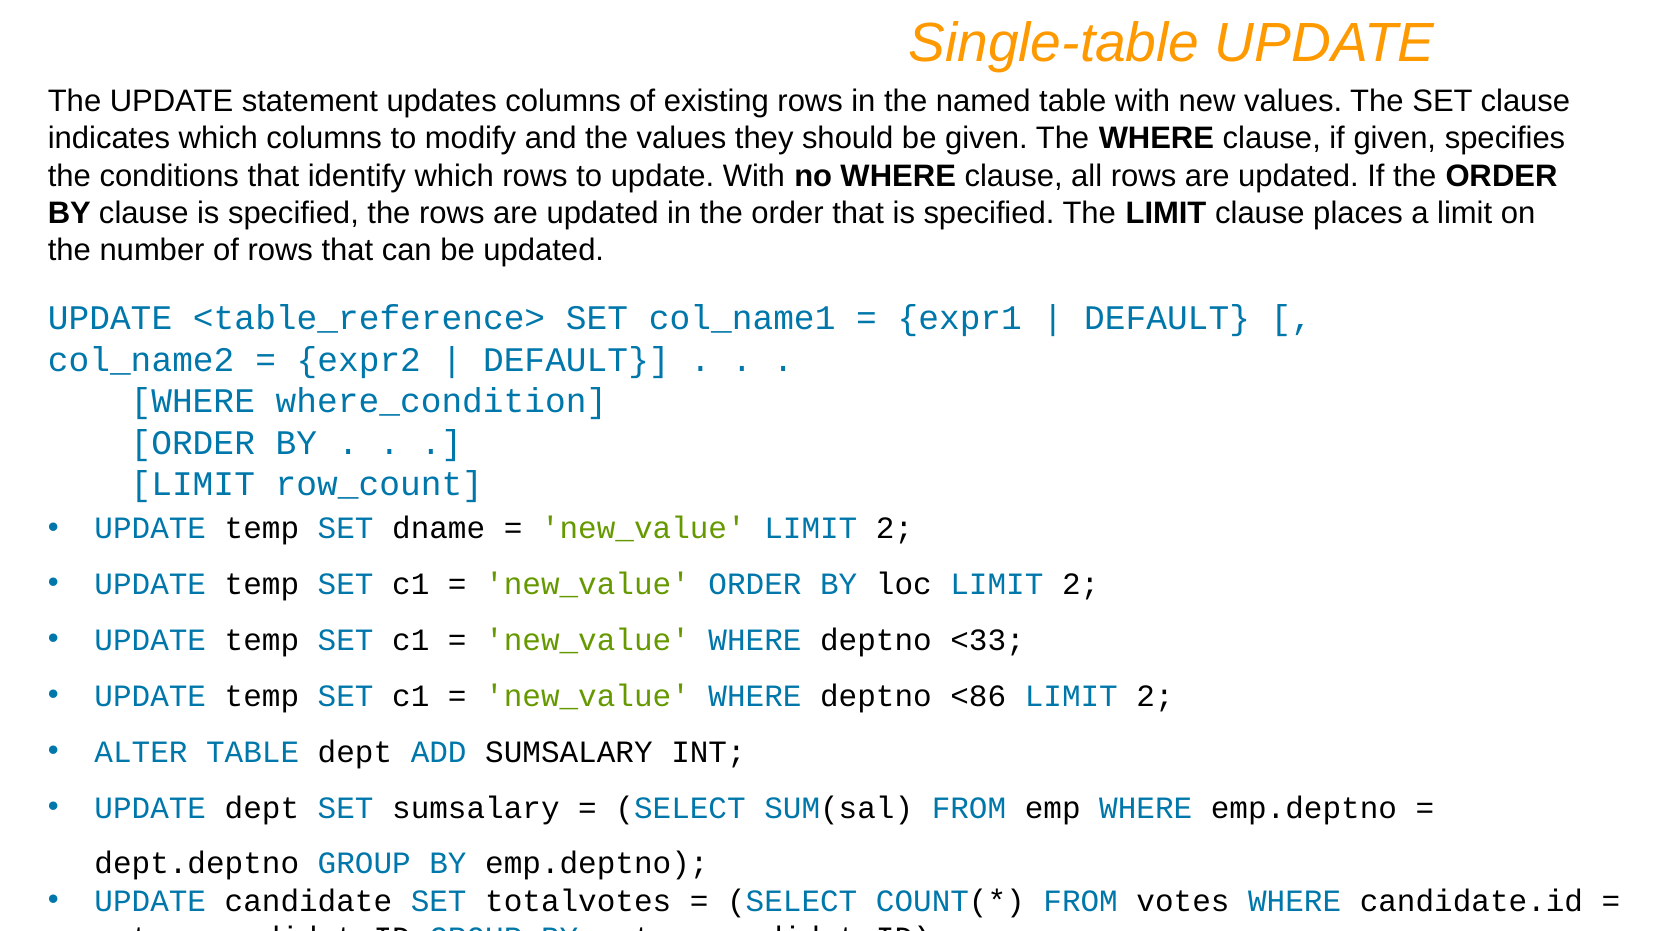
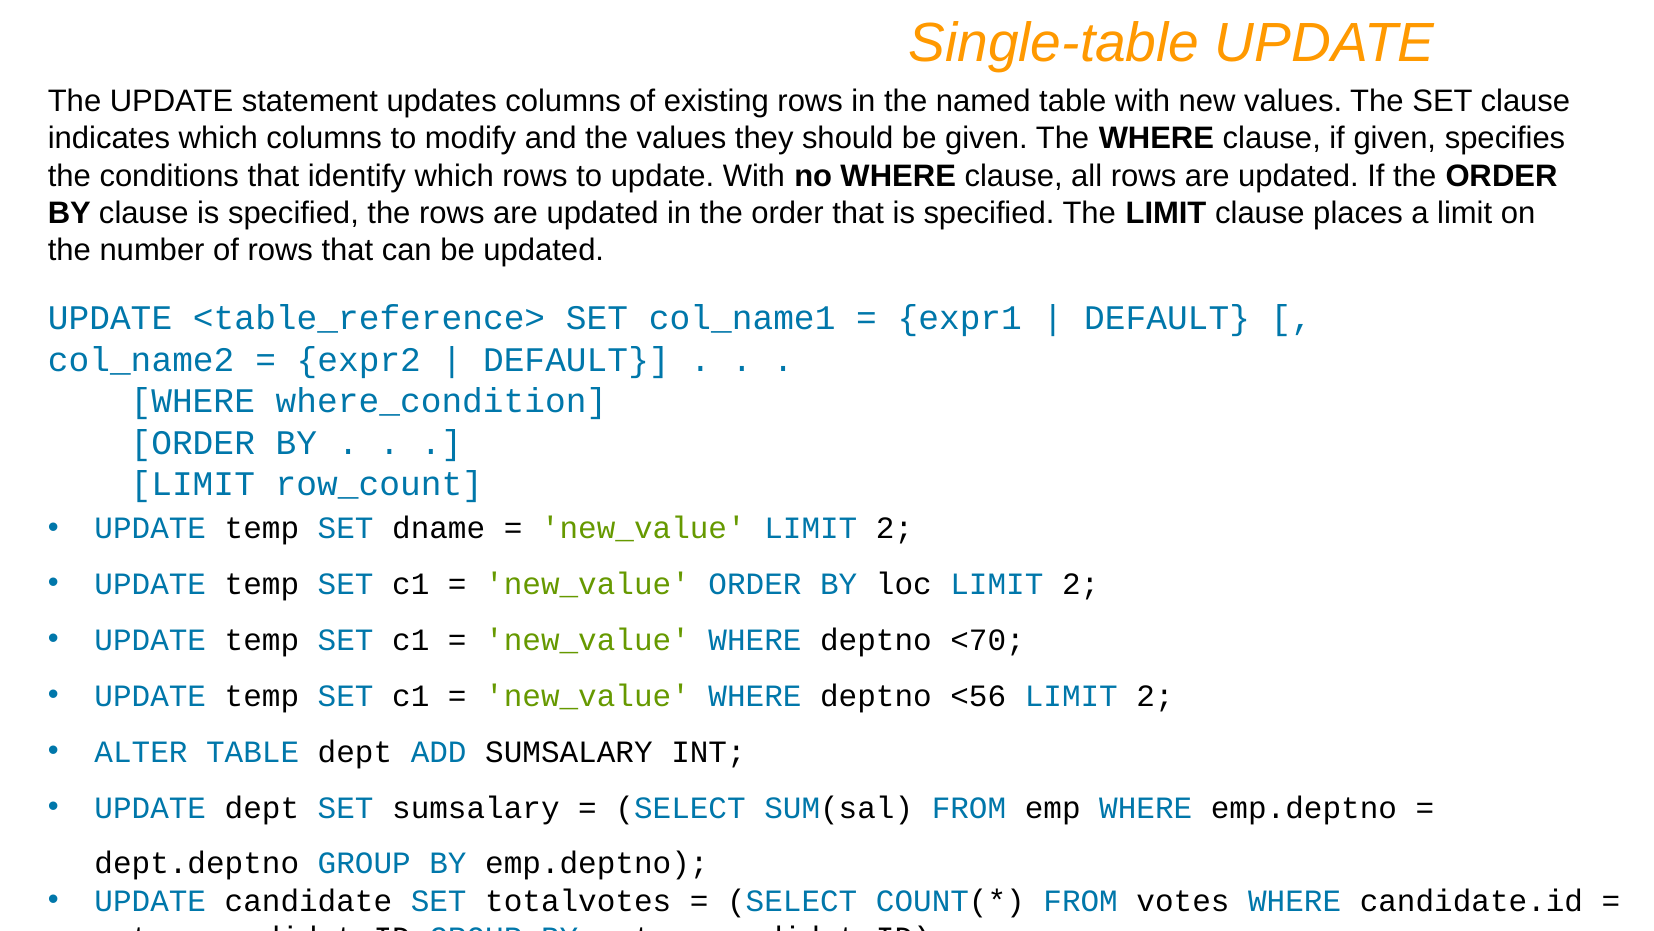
<33: <33 -> <70
<86: <86 -> <56
